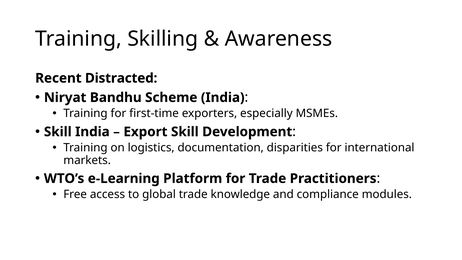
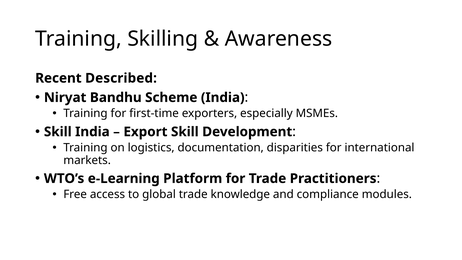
Distracted: Distracted -> Described
